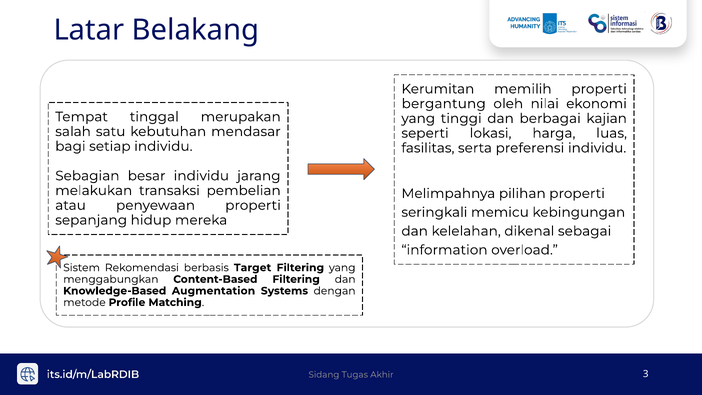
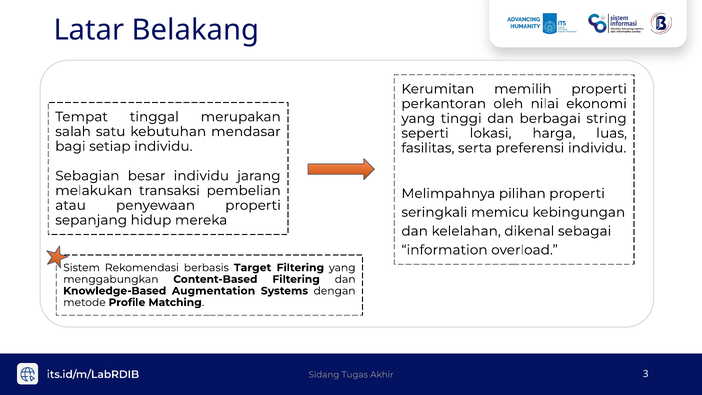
bergantung: bergantung -> perkantoran
kajian: kajian -> string
